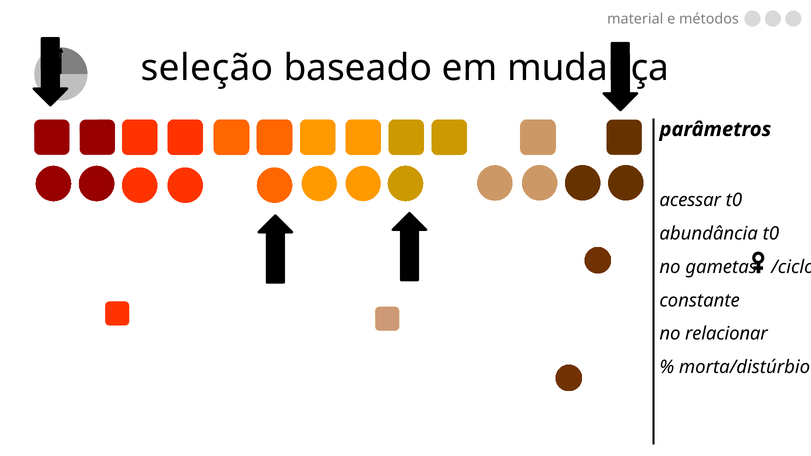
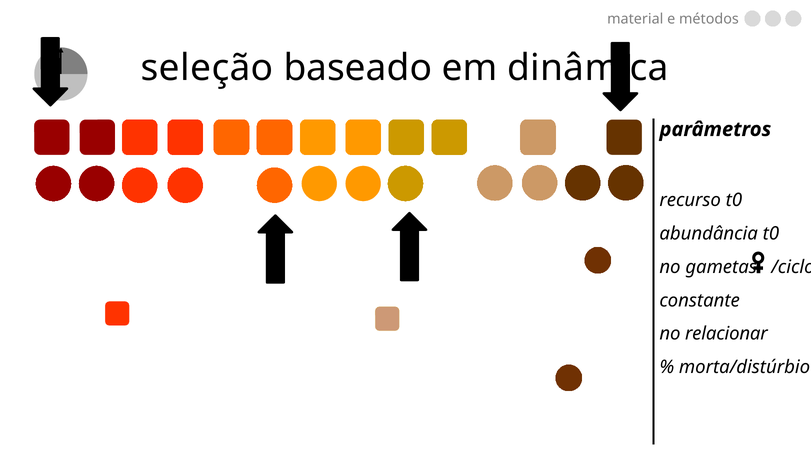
mudança: mudança -> dinâmica
acessar: acessar -> recurso
